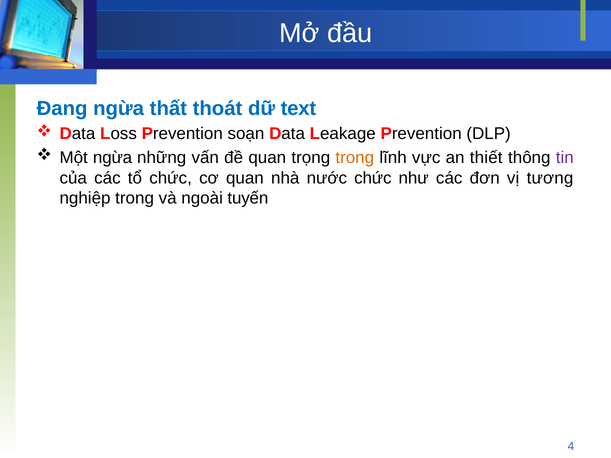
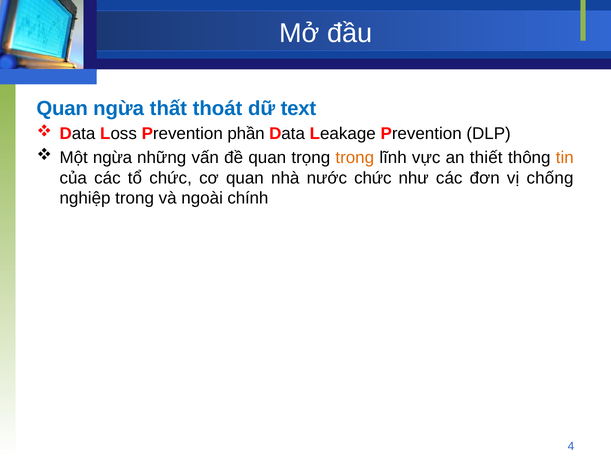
Đang at (62, 108): Đang -> Quan
soạn: soạn -> phần
tin colour: purple -> orange
tương: tương -> chống
tuyến: tuyến -> chính
